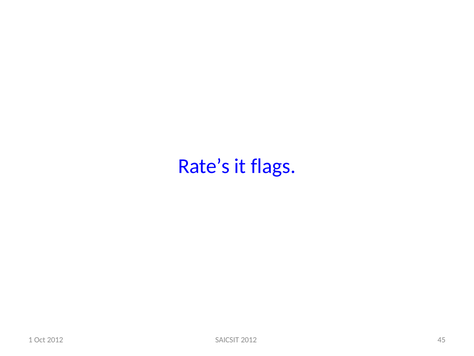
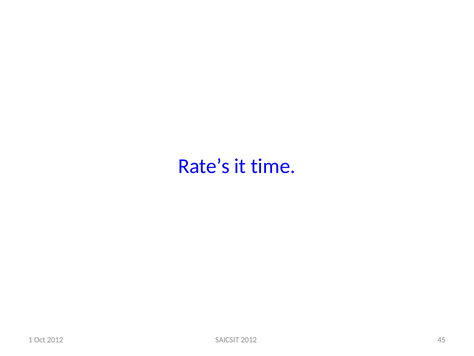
flags: flags -> time
